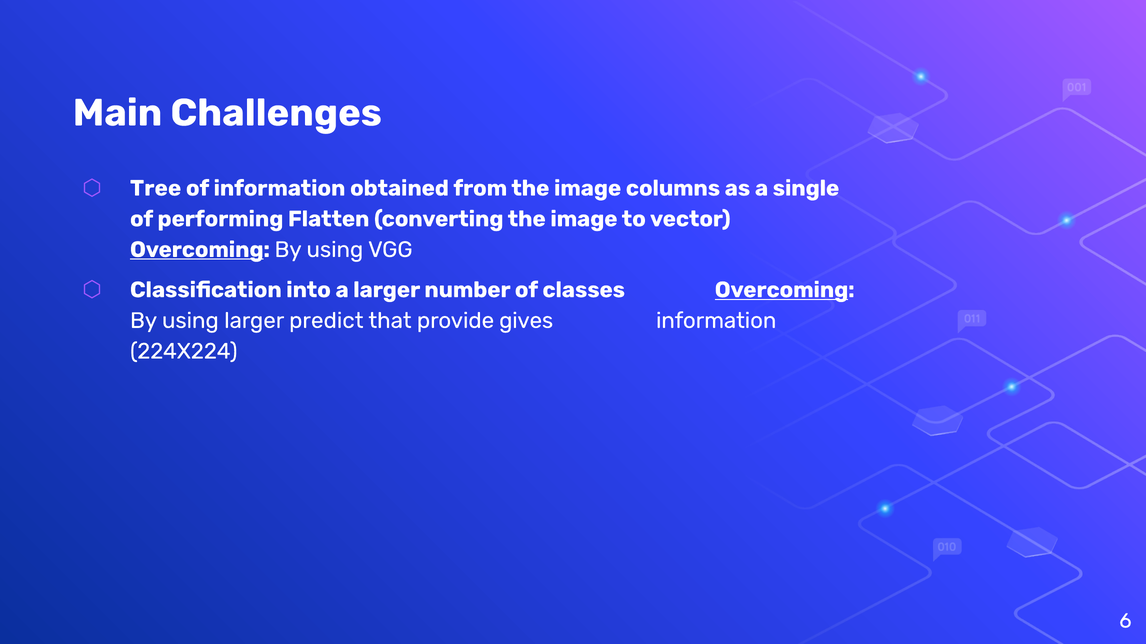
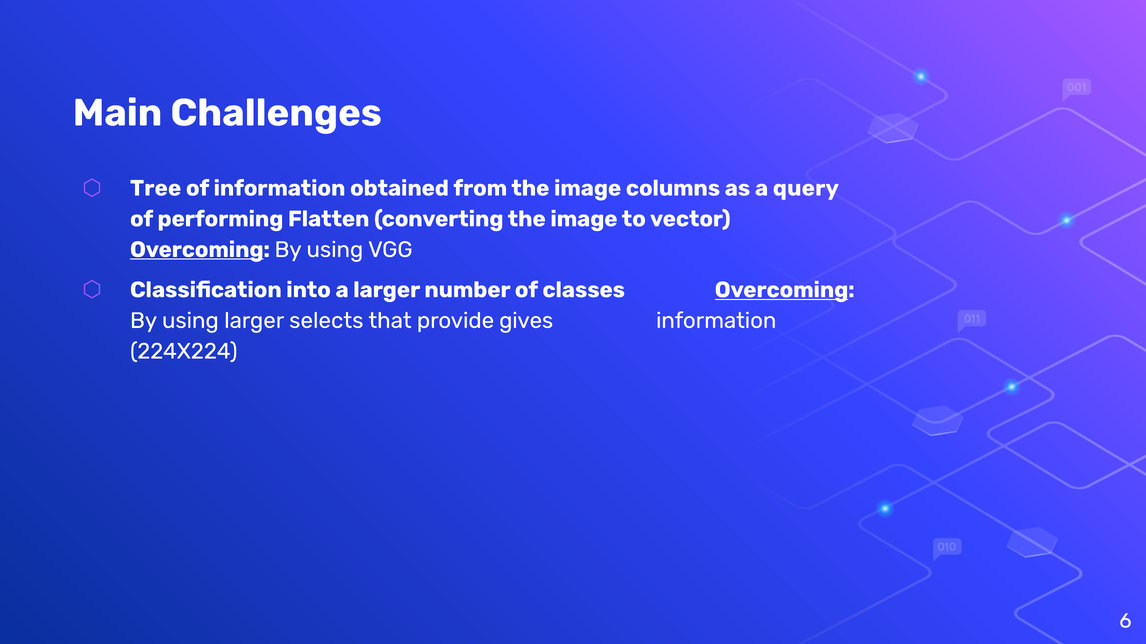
single: single -> query
predict: predict -> selects
